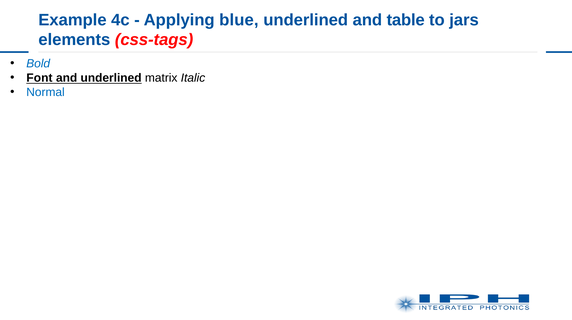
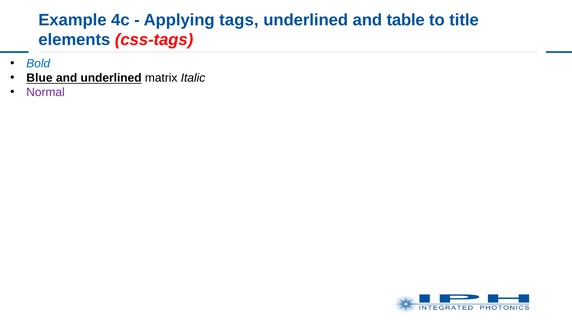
blue: blue -> tags
jars: jars -> title
Font: Font -> Blue
Normal colour: blue -> purple
